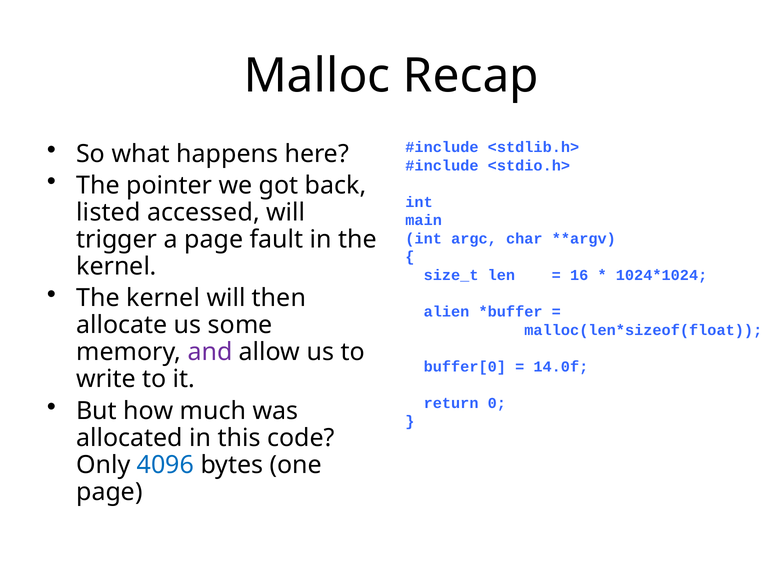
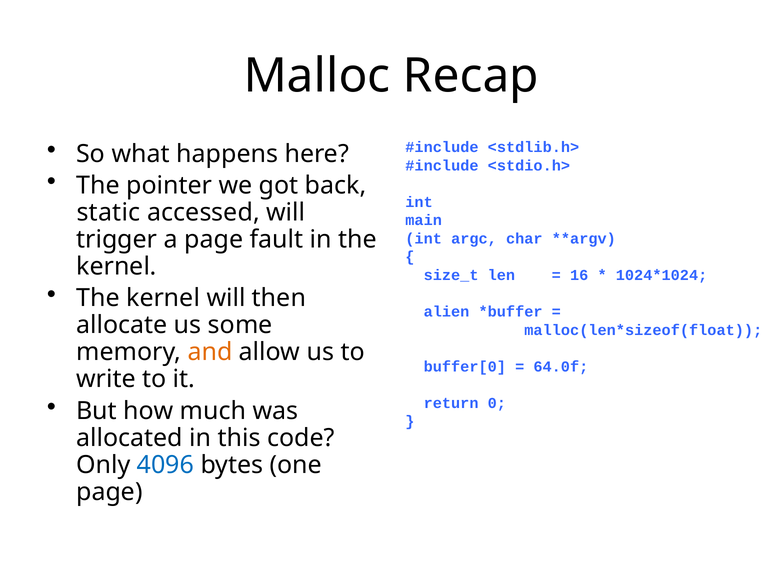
listed: listed -> static
and colour: purple -> orange
14.0f: 14.0f -> 64.0f
